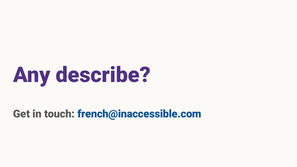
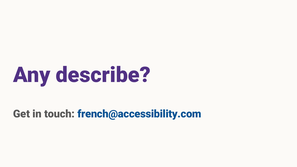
french@inaccessible.com: french@inaccessible.com -> french@accessibility.com
